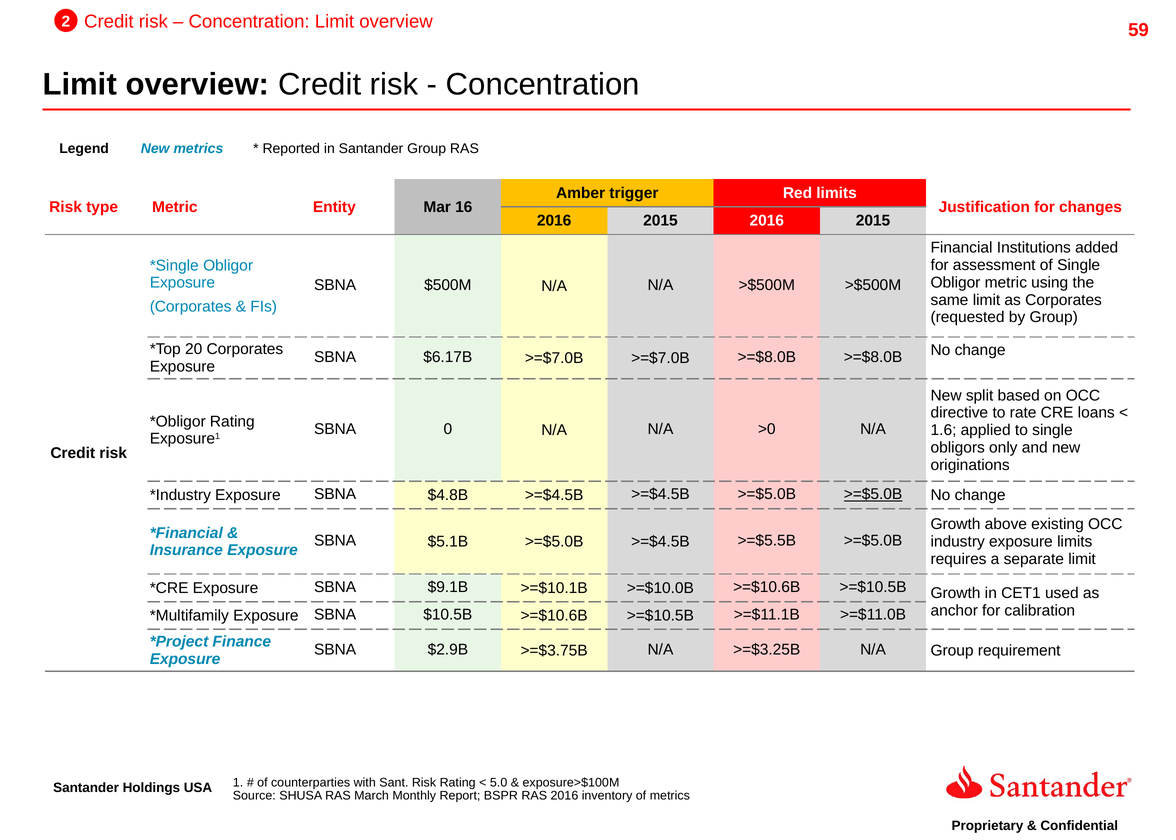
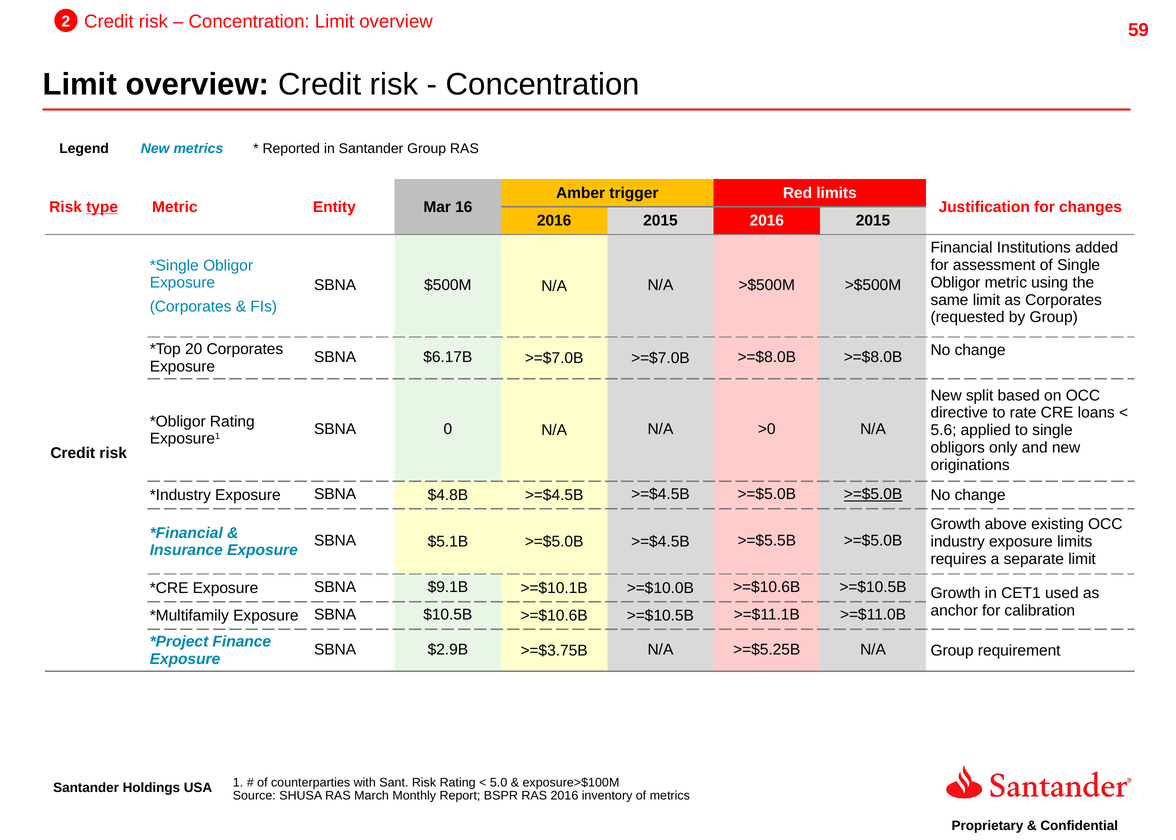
type underline: none -> present
1.6: 1.6 -> 5.6
>=$3.25B: >=$3.25B -> >=$5.25B
